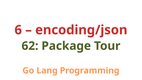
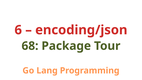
62: 62 -> 68
